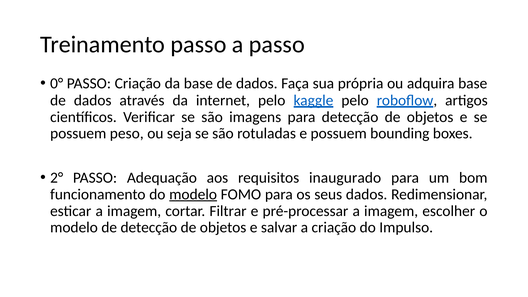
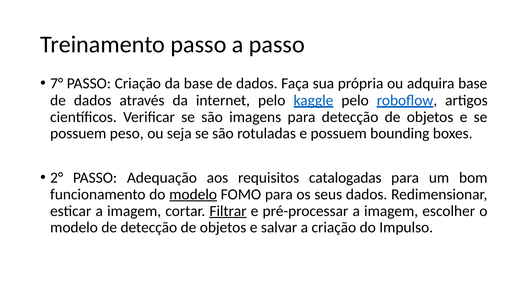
0°: 0° -> 7°
inaugurado: inaugurado -> catalogadas
Filtrar underline: none -> present
